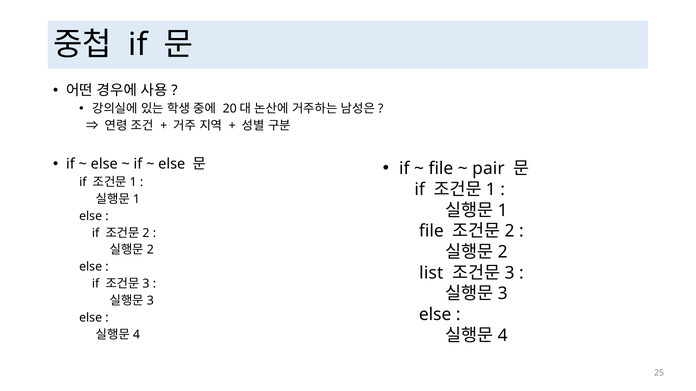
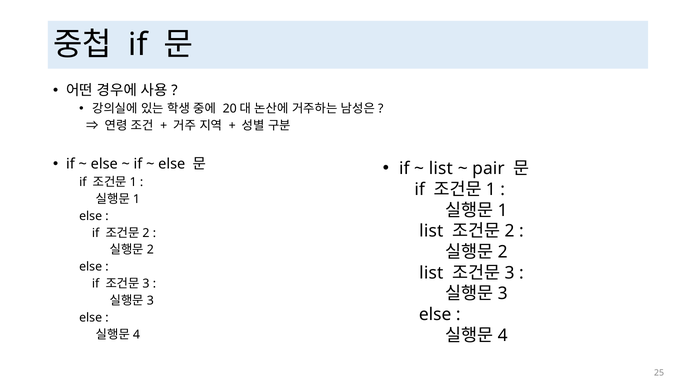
file at (441, 169): file -> list
file at (431, 231): file -> list
